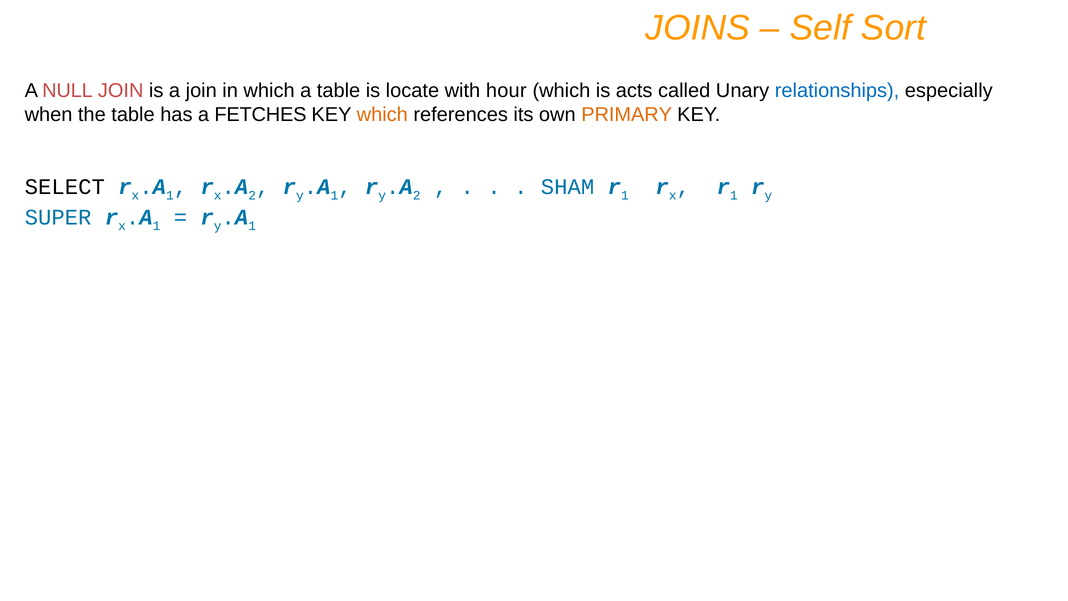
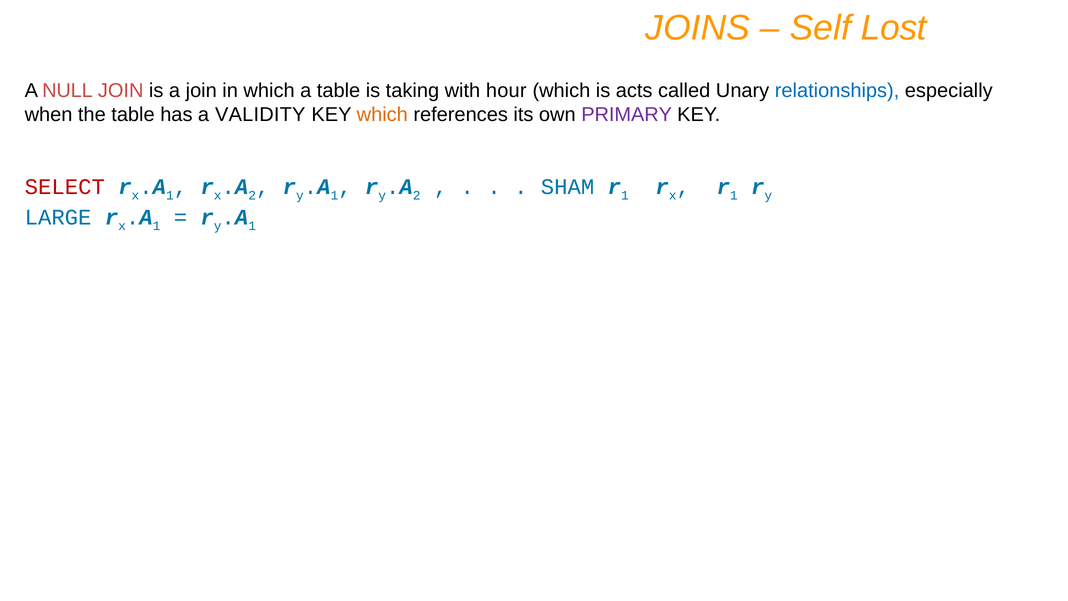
Sort: Sort -> Lost
locate: locate -> taking
FETCHES: FETCHES -> VALIDITY
PRIMARY colour: orange -> purple
SELECT colour: black -> red
SUPER: SUPER -> LARGE
